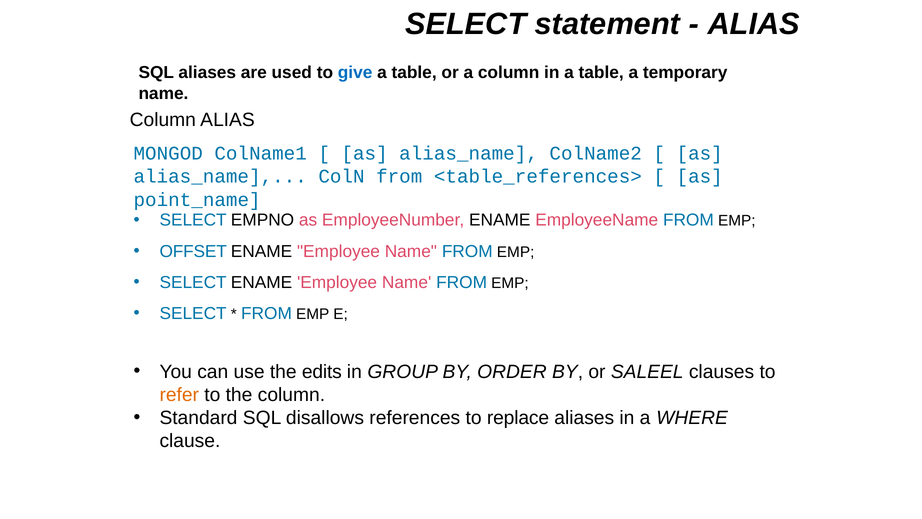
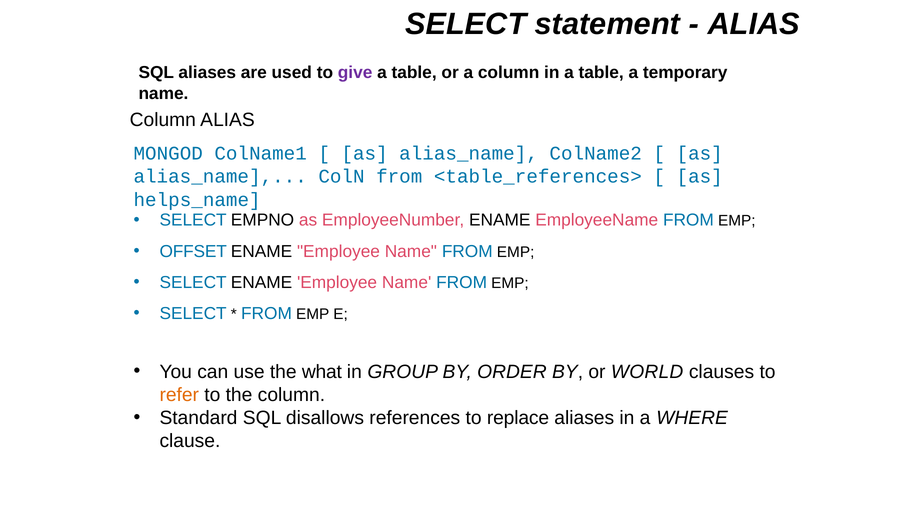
give colour: blue -> purple
point_name: point_name -> helps_name
edits: edits -> what
SALEEL: SALEEL -> WORLD
